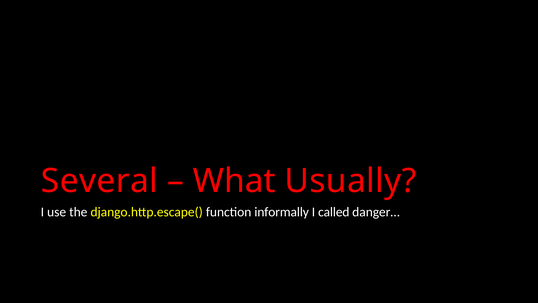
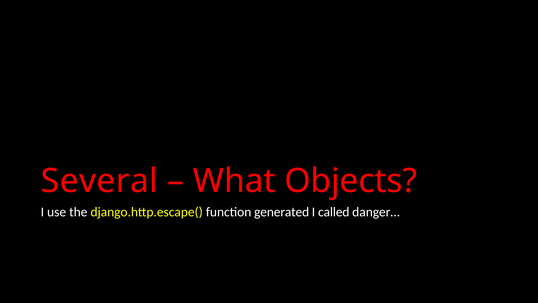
Usually: Usually -> Objects
informally: informally -> generated
